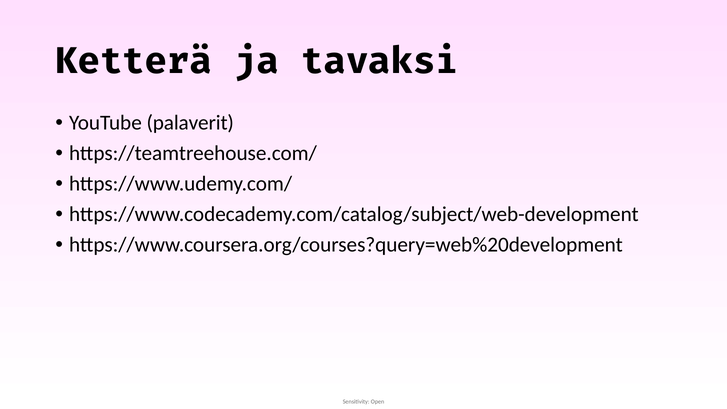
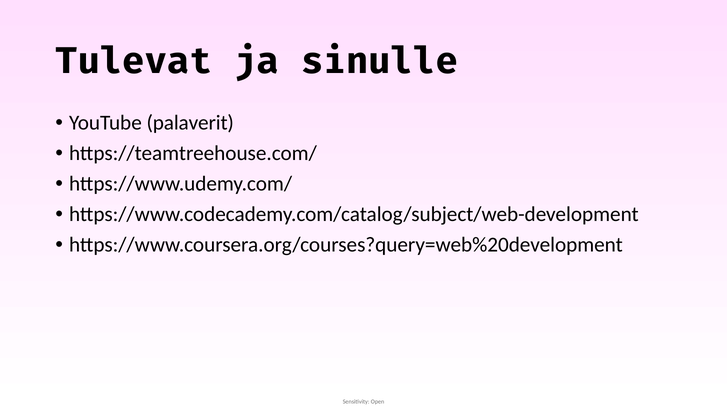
Ketterä: Ketterä -> Tulevat
tavaksi: tavaksi -> sinulle
